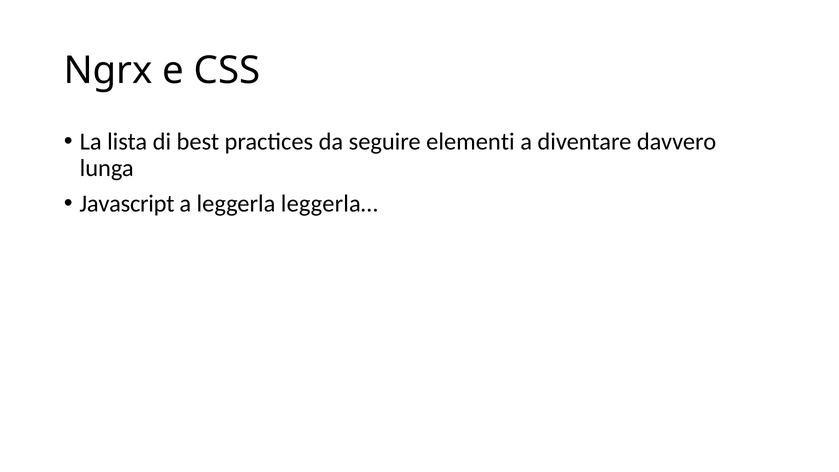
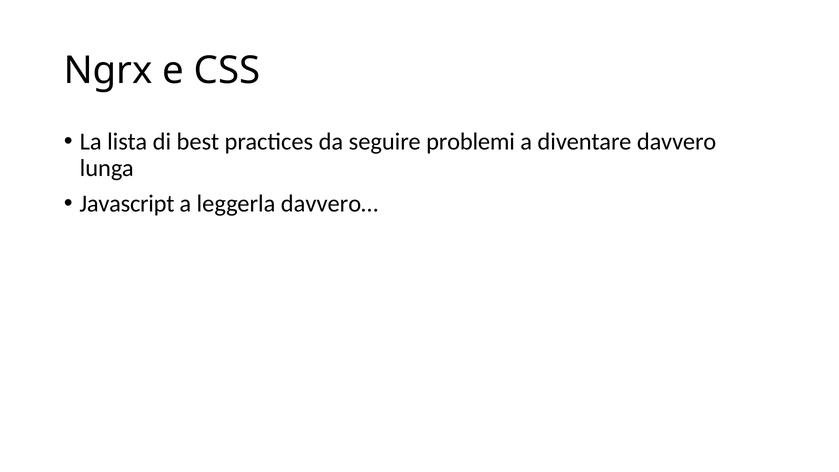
elementi: elementi -> problemi
leggerla…: leggerla… -> davvero…
